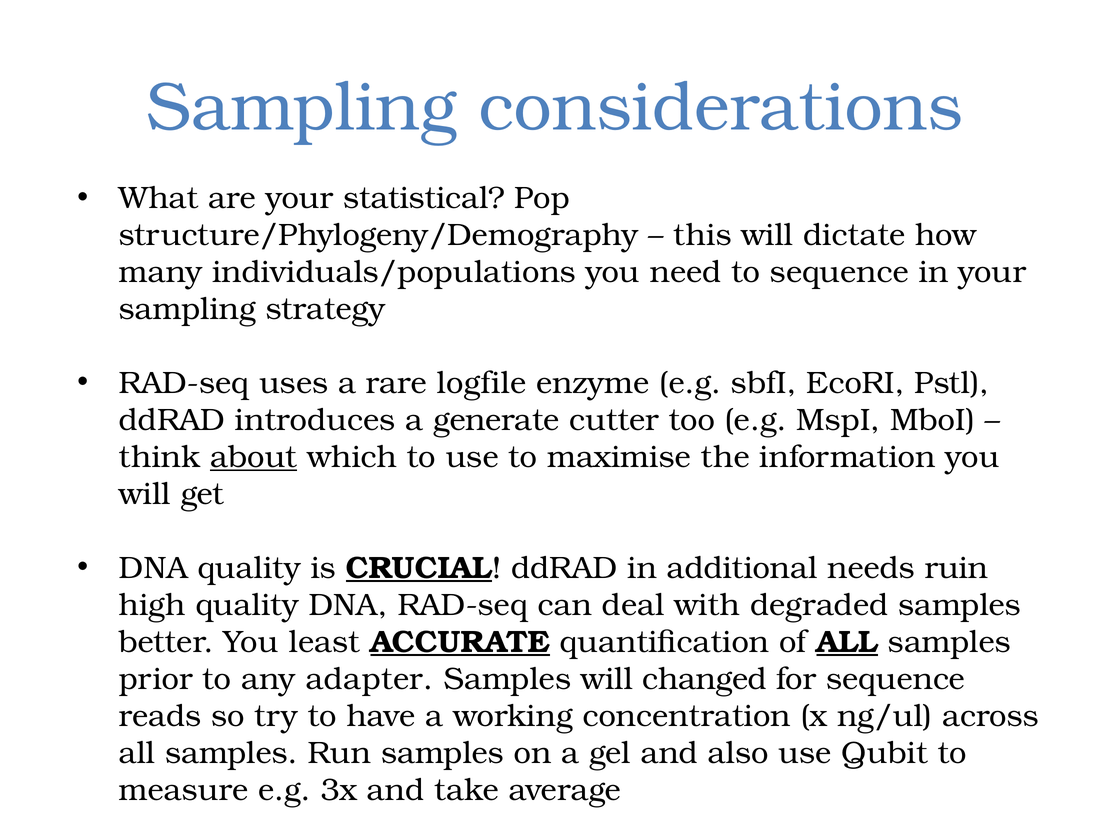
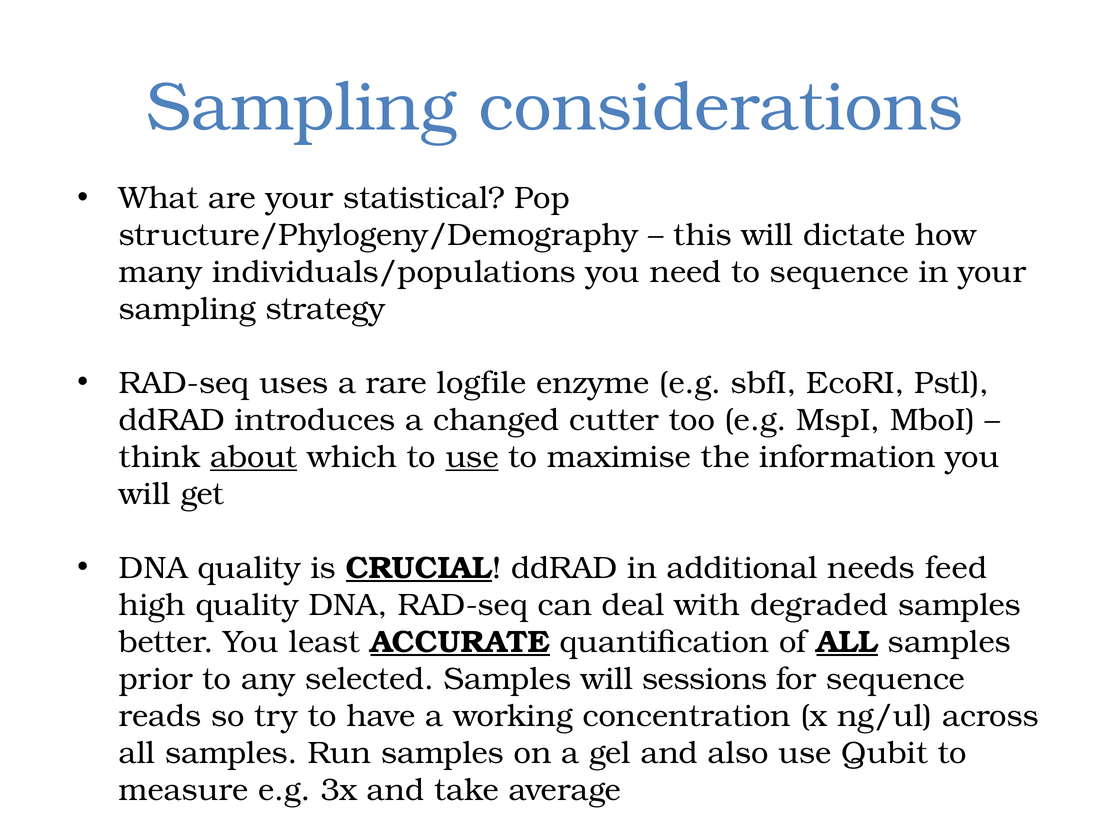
generate: generate -> changed
use at (472, 457) underline: none -> present
ruin: ruin -> feed
adapter: adapter -> selected
changed: changed -> sessions
